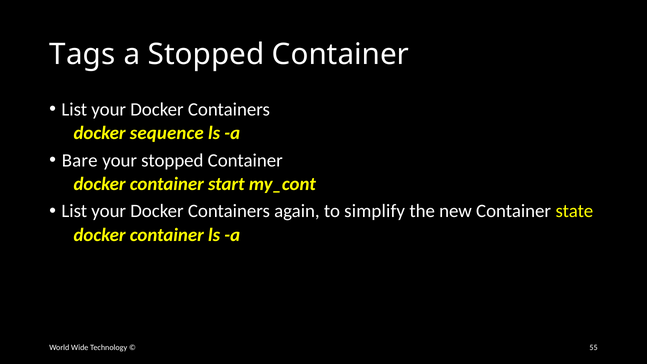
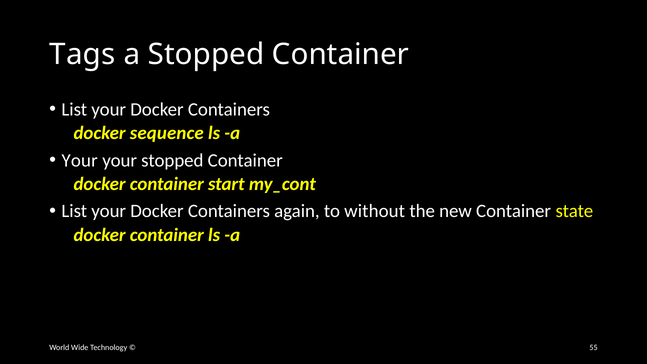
Bare at (80, 160): Bare -> Your
simplify: simplify -> without
